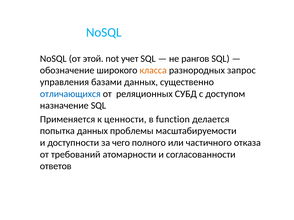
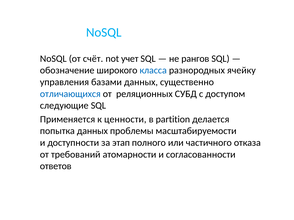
этой: этой -> счёт
класса colour: orange -> blue
запрос: запрос -> ячейку
назначение: назначение -> следующие
function: function -> partition
чего: чего -> этап
